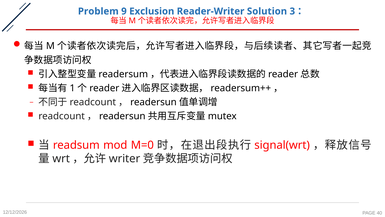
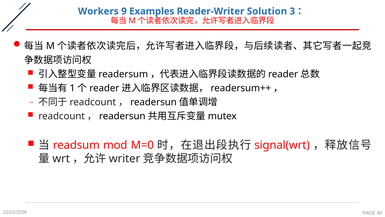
Problem: Problem -> Workers
Exclusion: Exclusion -> Examples
